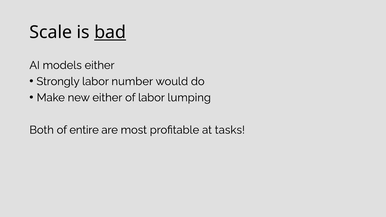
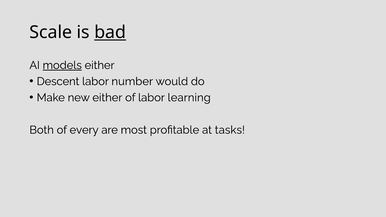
models underline: none -> present
Strongly: Strongly -> Descent
lumping: lumping -> learning
entire: entire -> every
